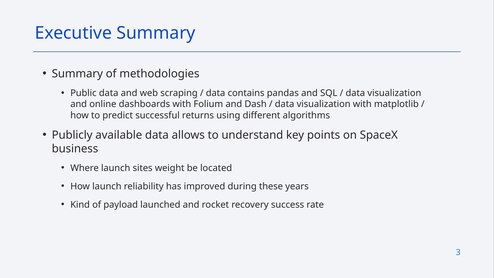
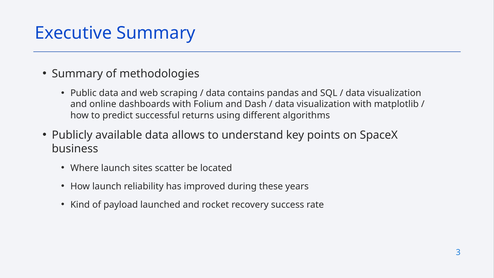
weight: weight -> scatter
